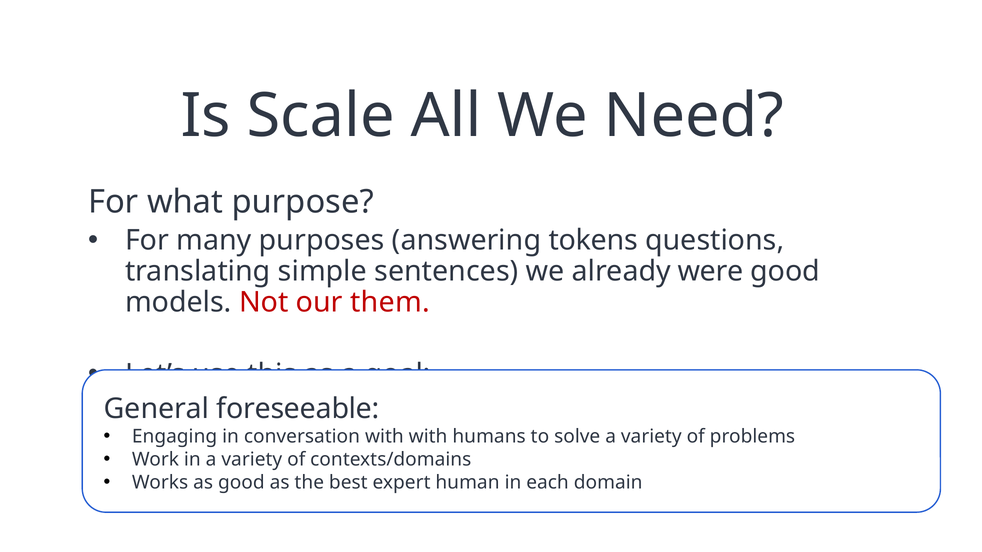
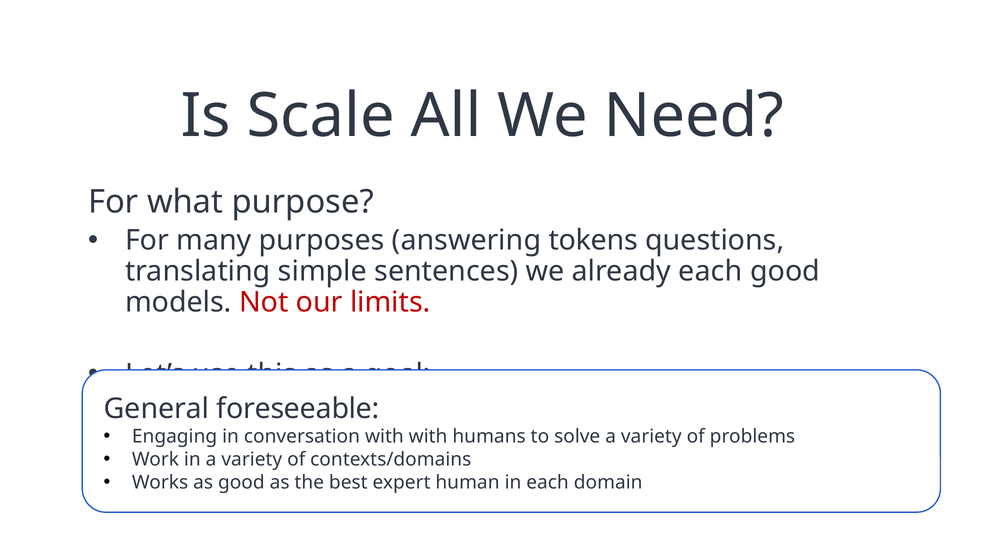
already were: were -> each
them: them -> limits
